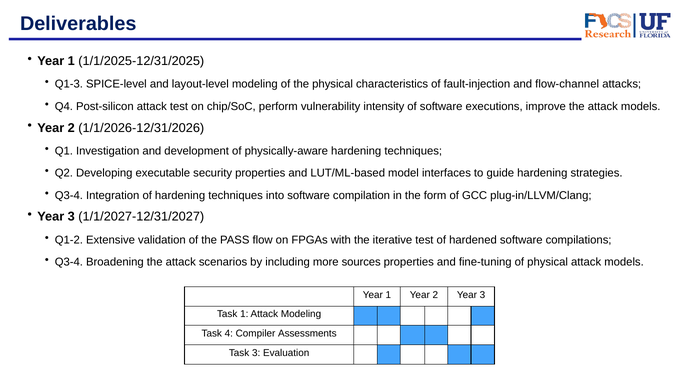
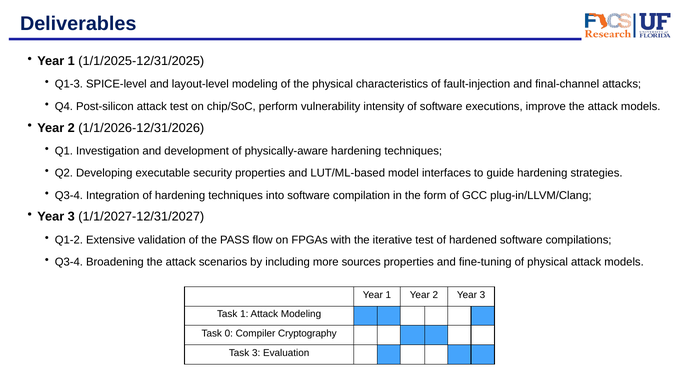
flow-channel: flow-channel -> final-channel
4: 4 -> 0
Assessments: Assessments -> Cryptography
